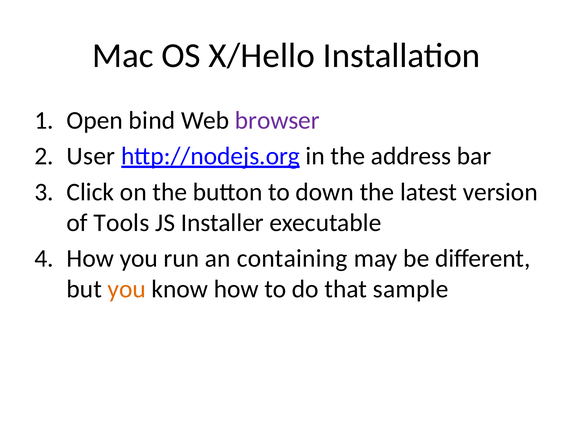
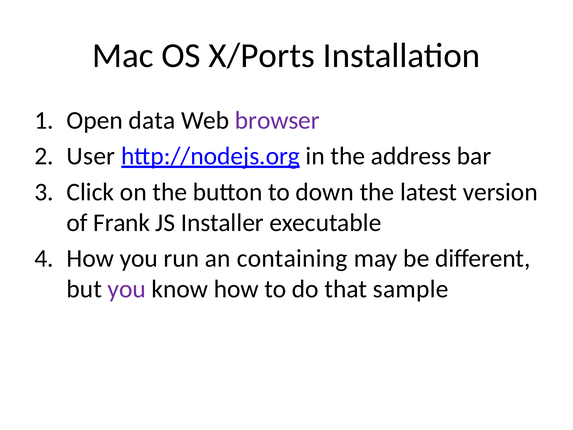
X/Hello: X/Hello -> X/Ports
bind: bind -> data
Tools: Tools -> Frank
you at (127, 289) colour: orange -> purple
